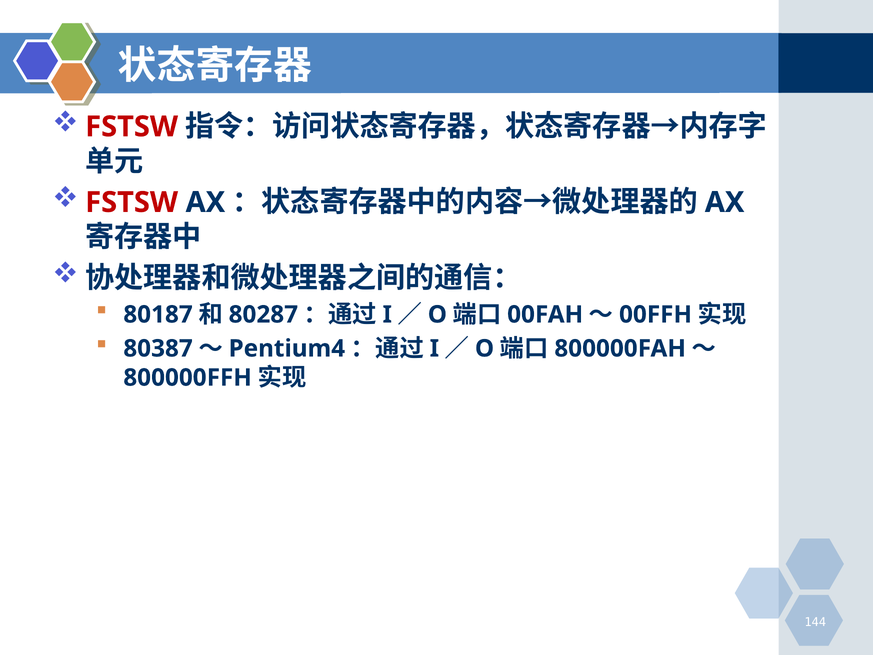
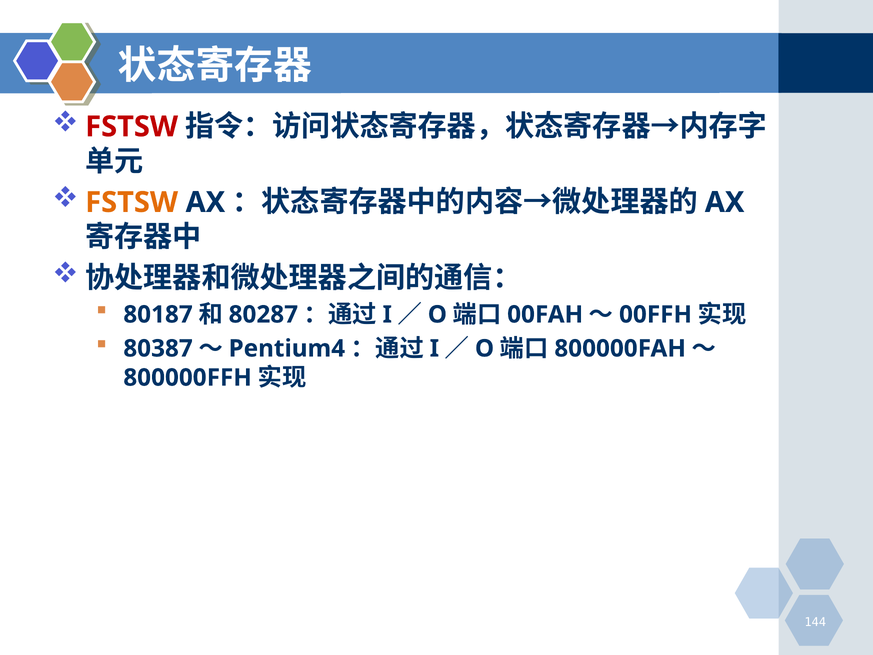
FSTSW at (132, 202) colour: red -> orange
